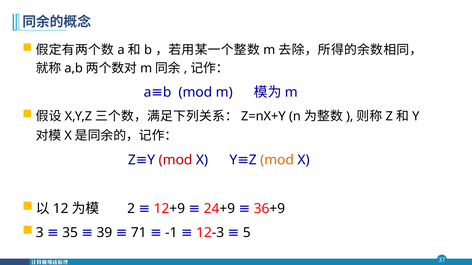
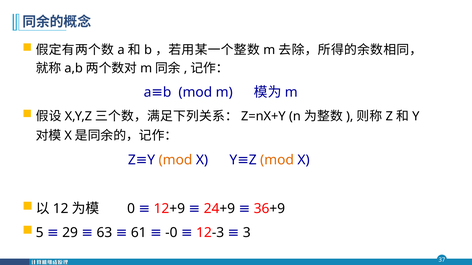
mod at (175, 160) colour: red -> orange
2: 2 -> 0
3: 3 -> 5
35: 35 -> 29
39: 39 -> 63
71: 71 -> 61
-1: -1 -> -0
5: 5 -> 3
